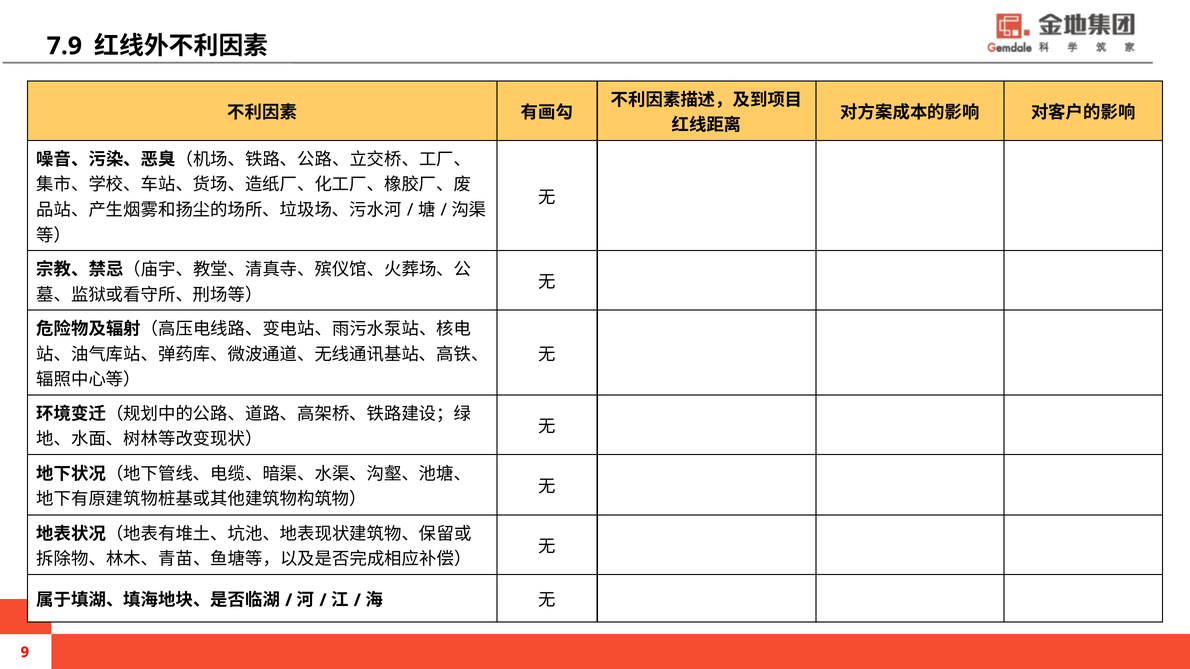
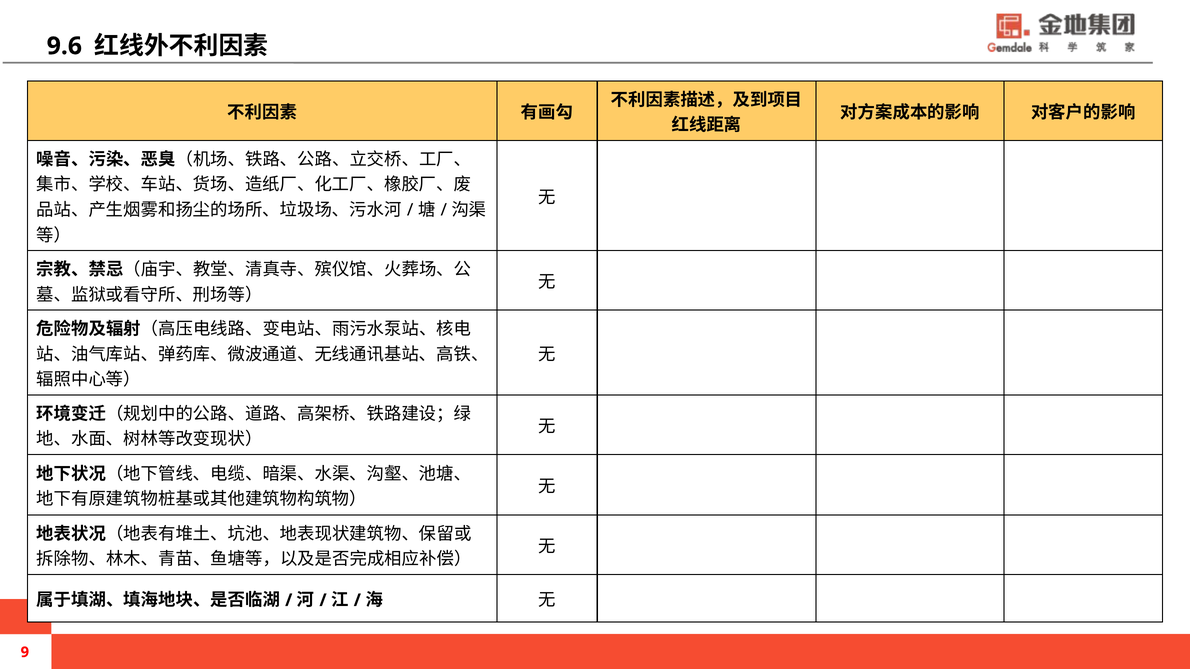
7.9: 7.9 -> 9.6
